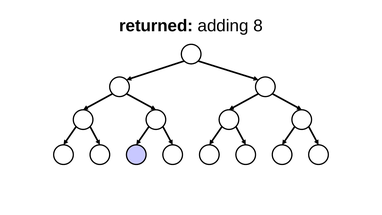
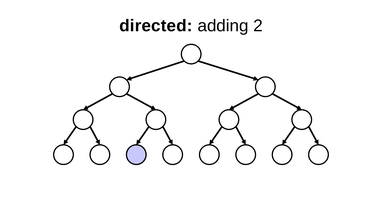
returned: returned -> directed
adding 8: 8 -> 2
